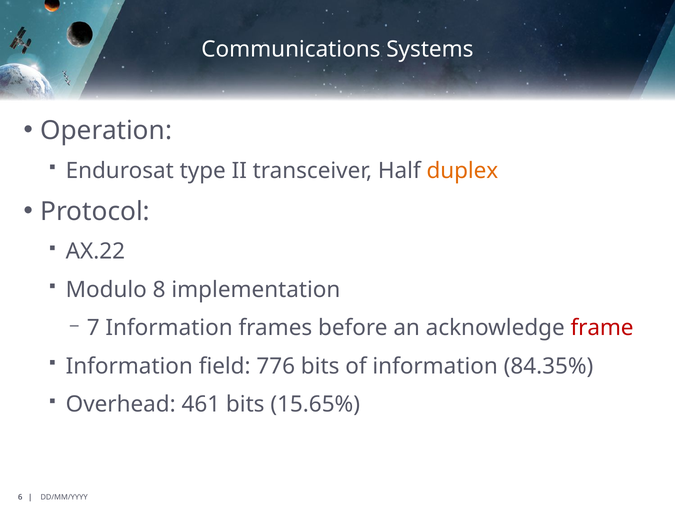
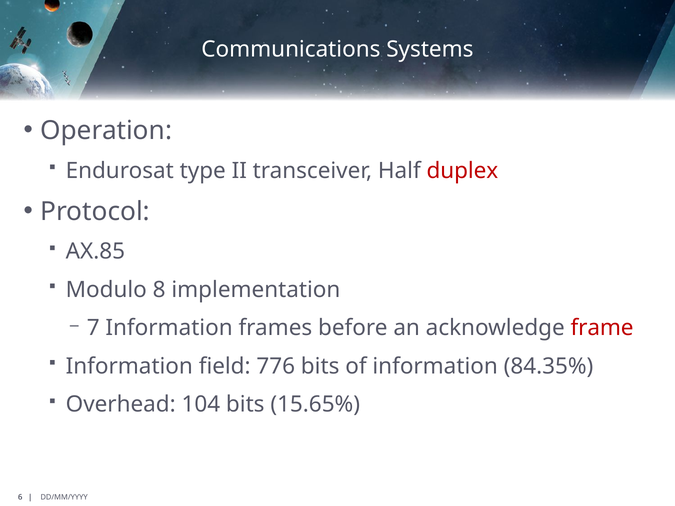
duplex colour: orange -> red
AX.22: AX.22 -> AX.85
461: 461 -> 104
